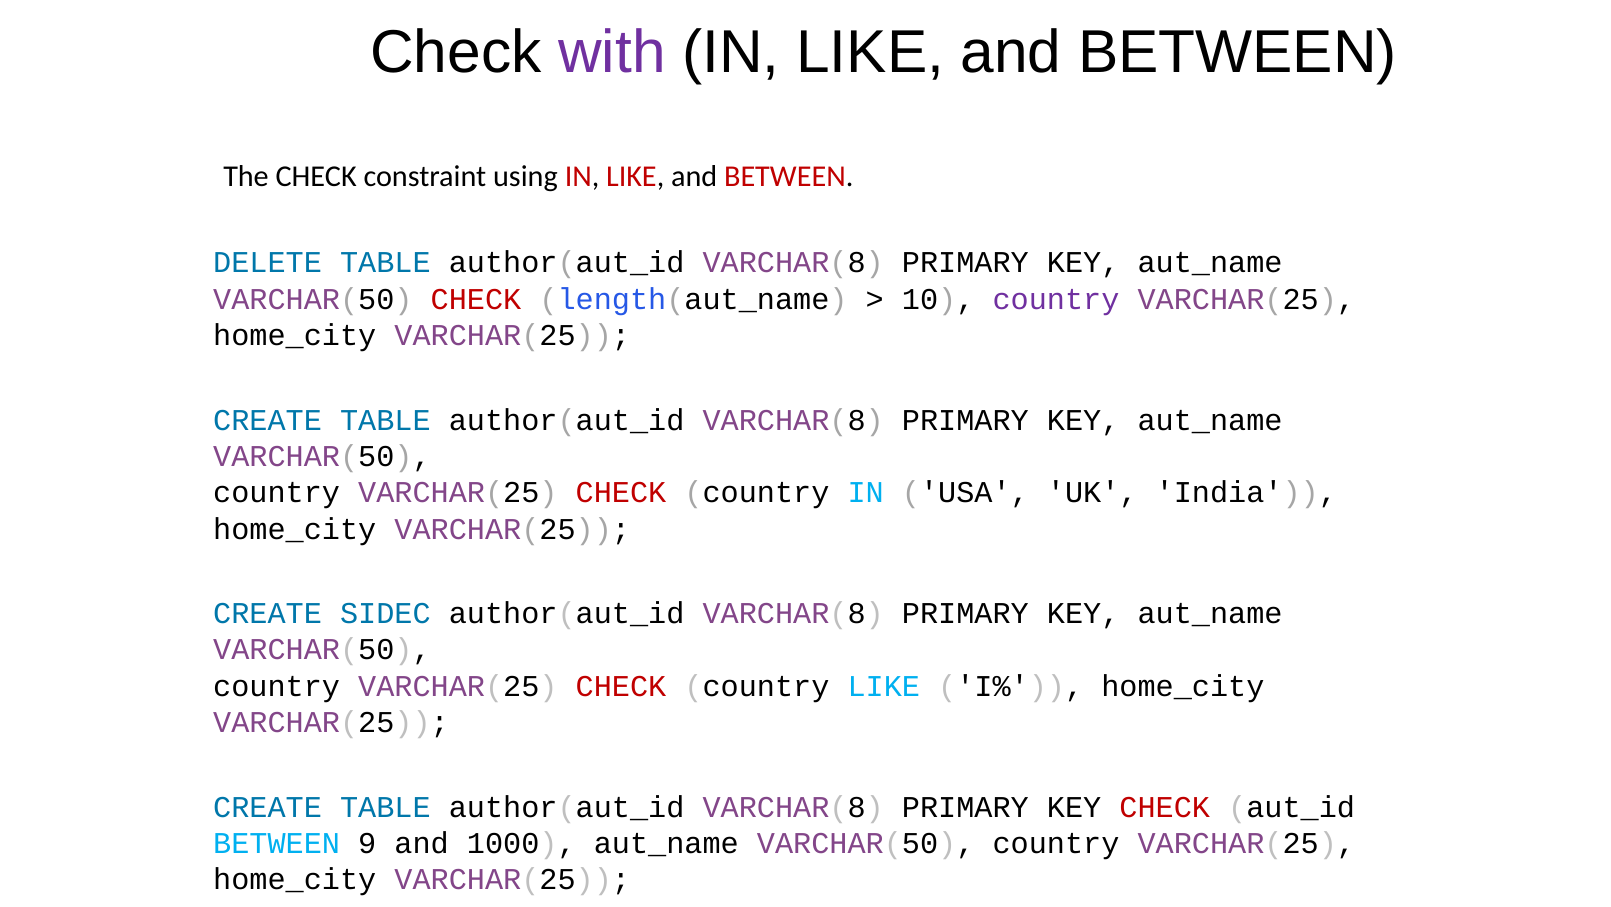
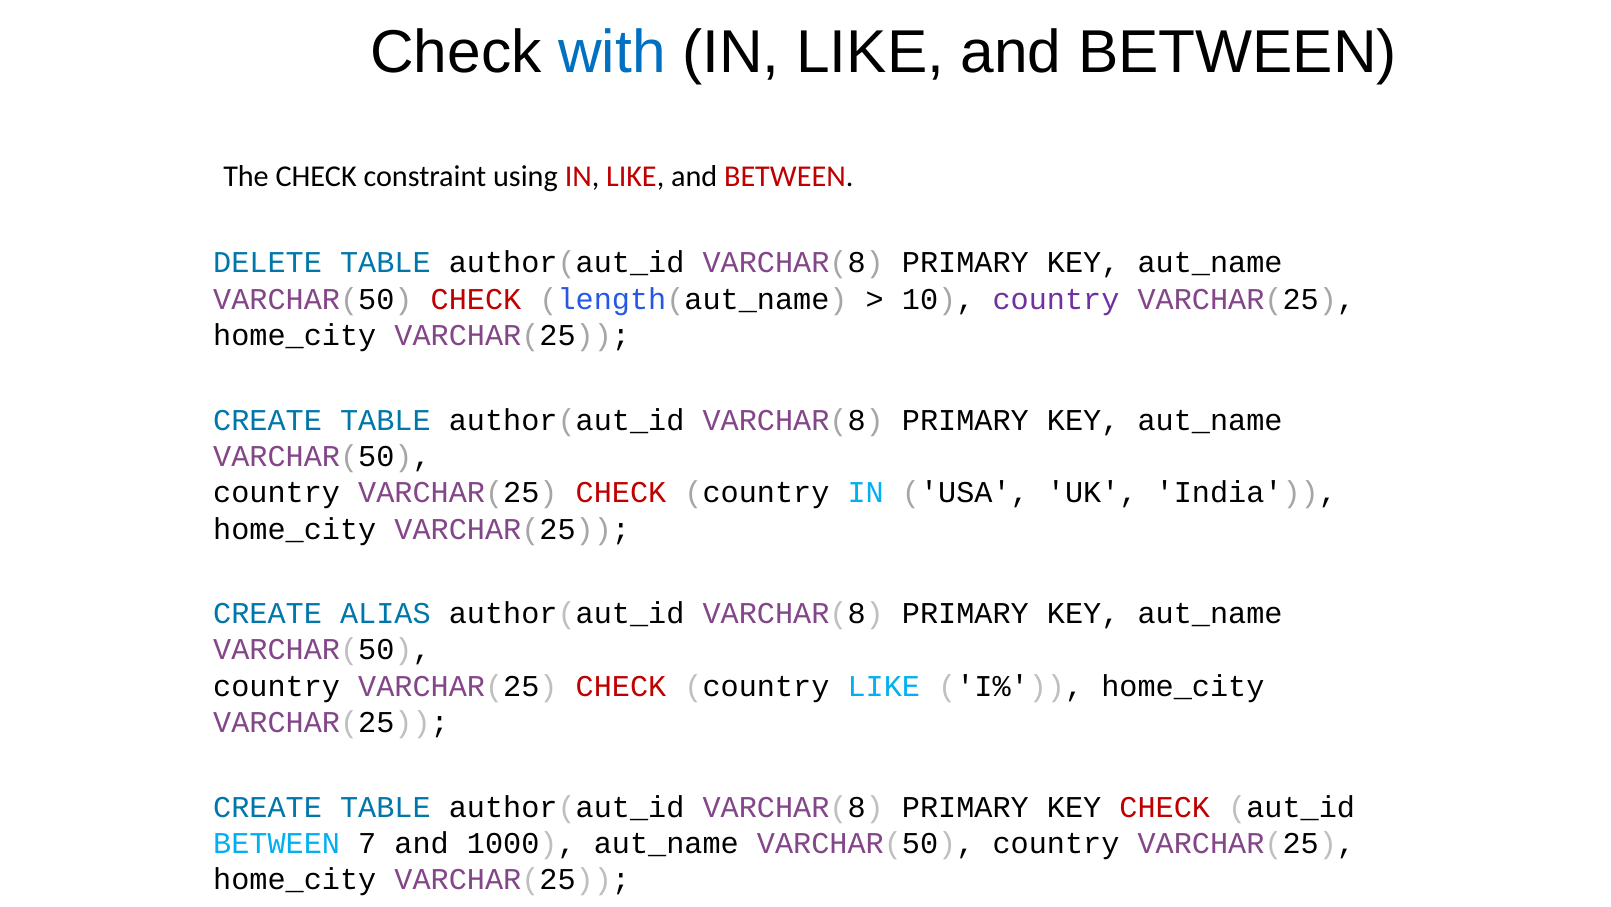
with colour: purple -> blue
SIDEC: SIDEC -> ALIAS
9: 9 -> 7
